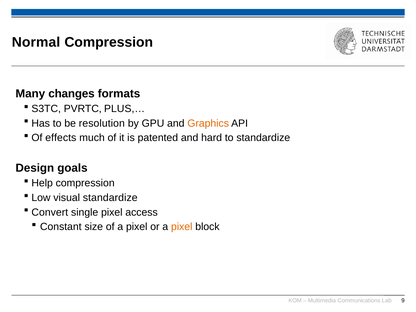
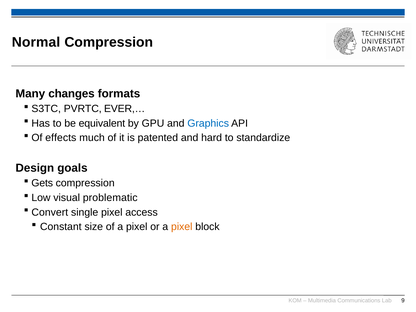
PLUS,…: PLUS,… -> EVER,…
resolution: resolution -> equivalent
Graphics colour: orange -> blue
Help: Help -> Gets
visual standardize: standardize -> problematic
